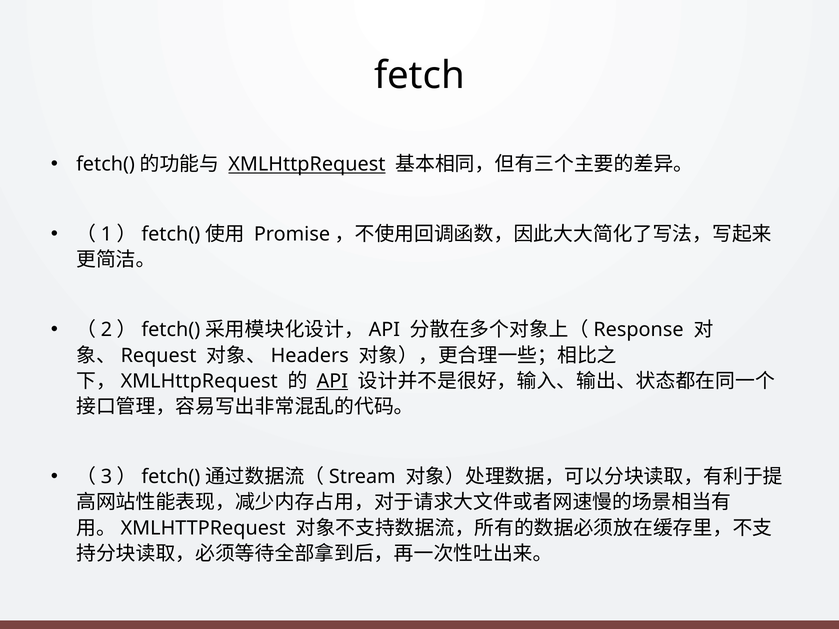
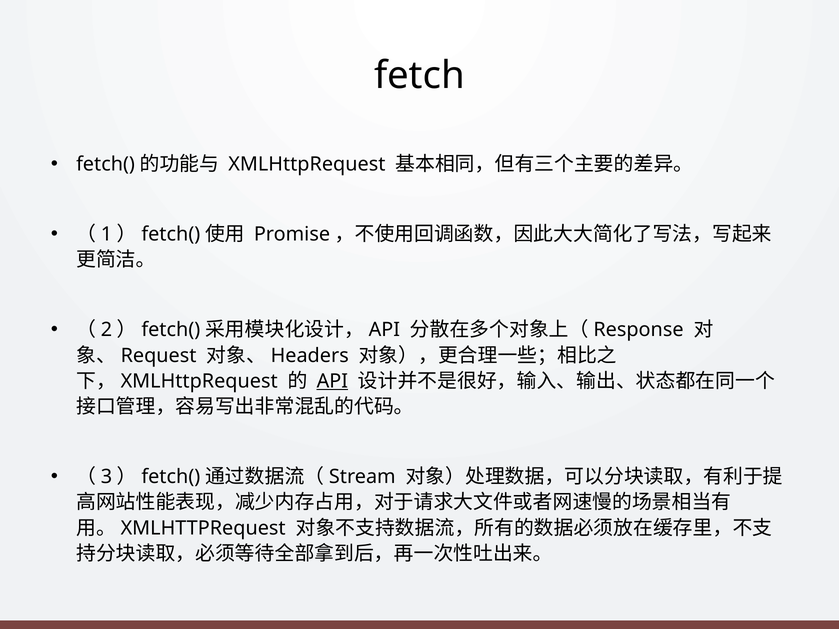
XMLHttpRequest underline: present -> none
